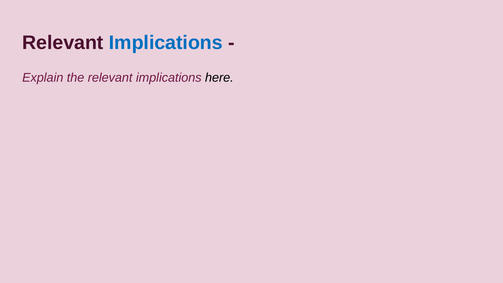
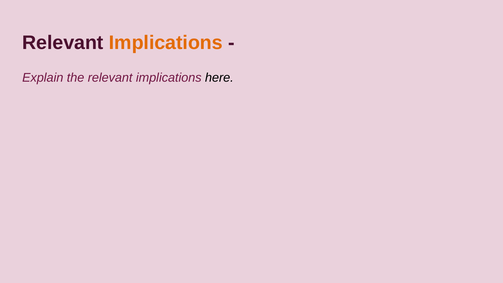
Implications at (166, 43) colour: blue -> orange
